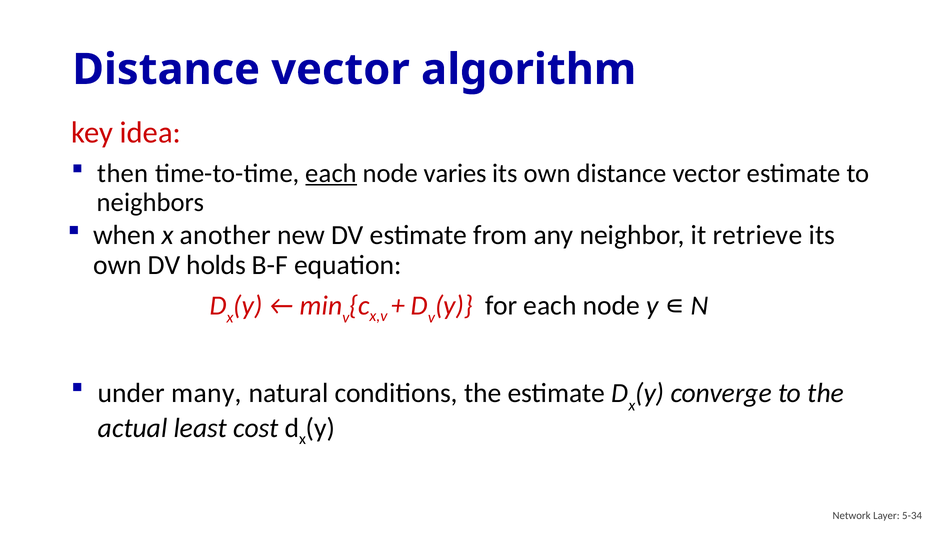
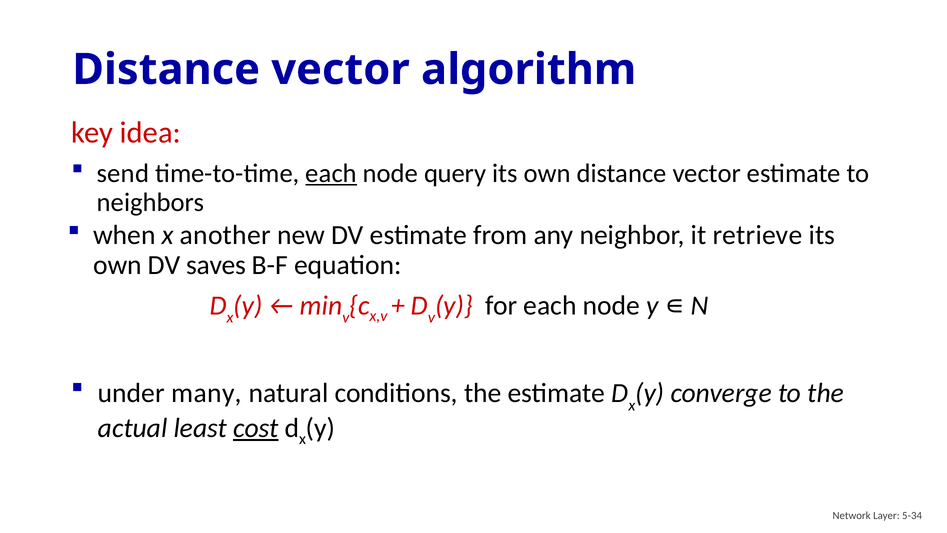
then: then -> send
varies: varies -> query
holds: holds -> saves
cost underline: none -> present
